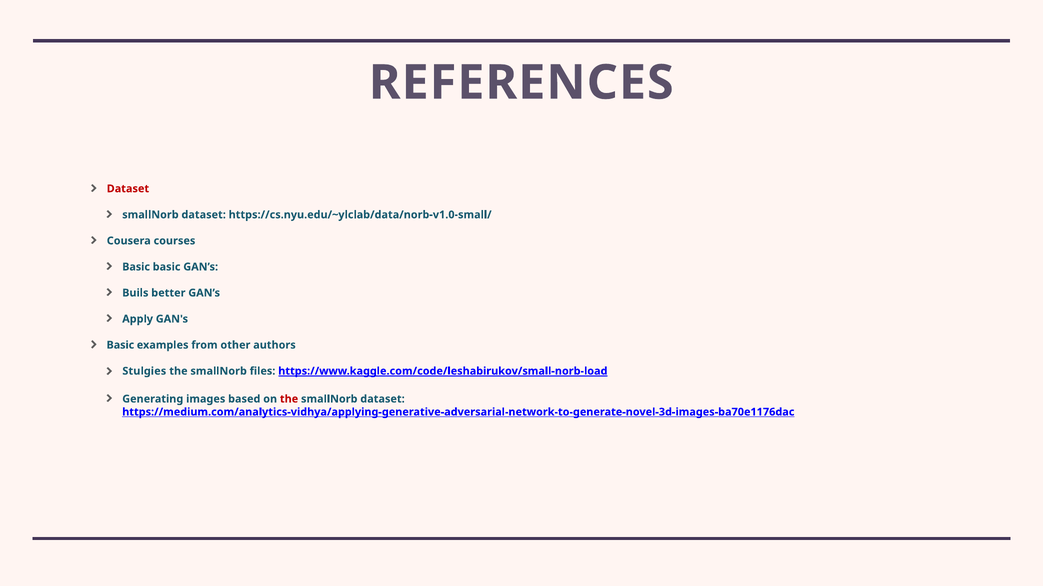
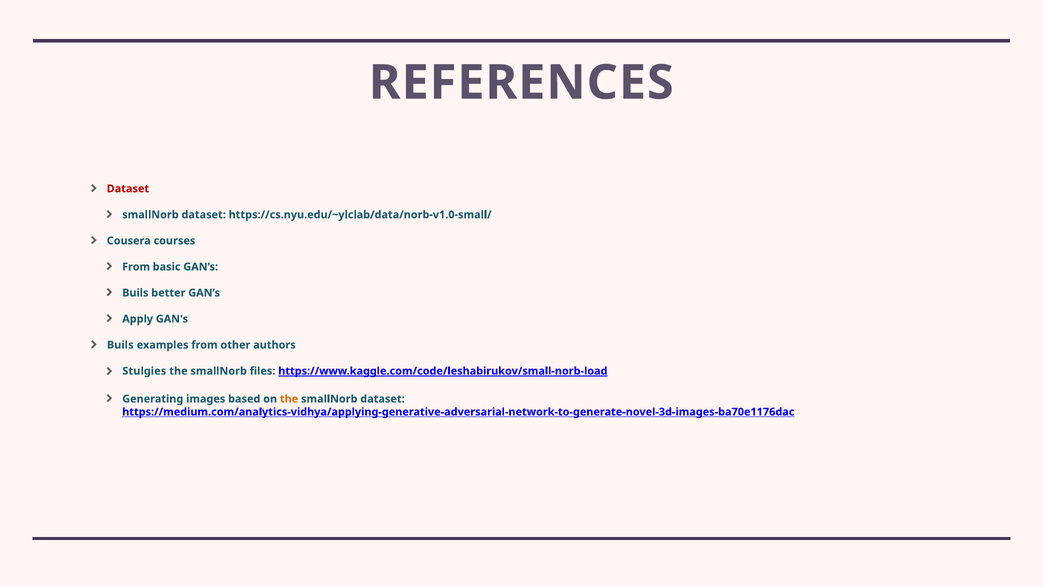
Basic at (136, 267): Basic -> From
Basic at (120, 345): Basic -> Buils
the at (289, 399) colour: red -> orange
